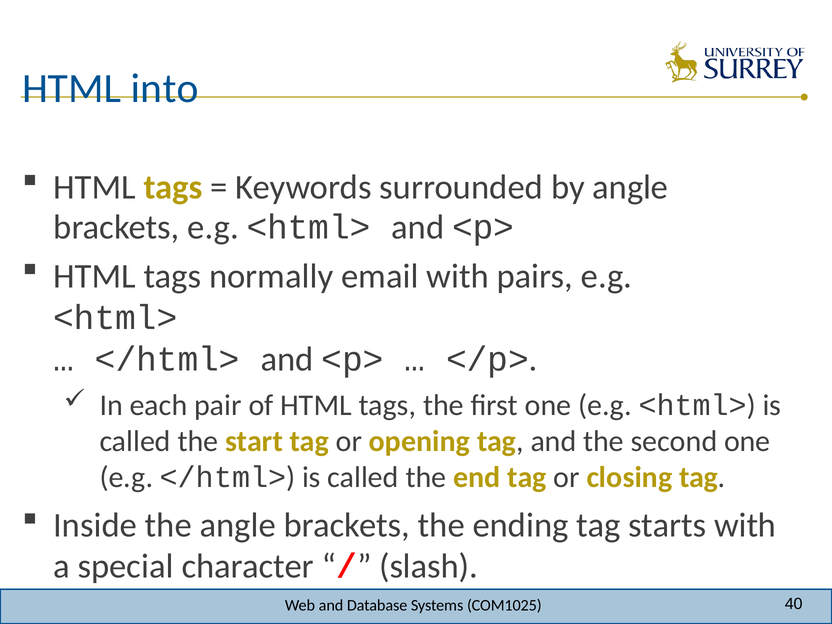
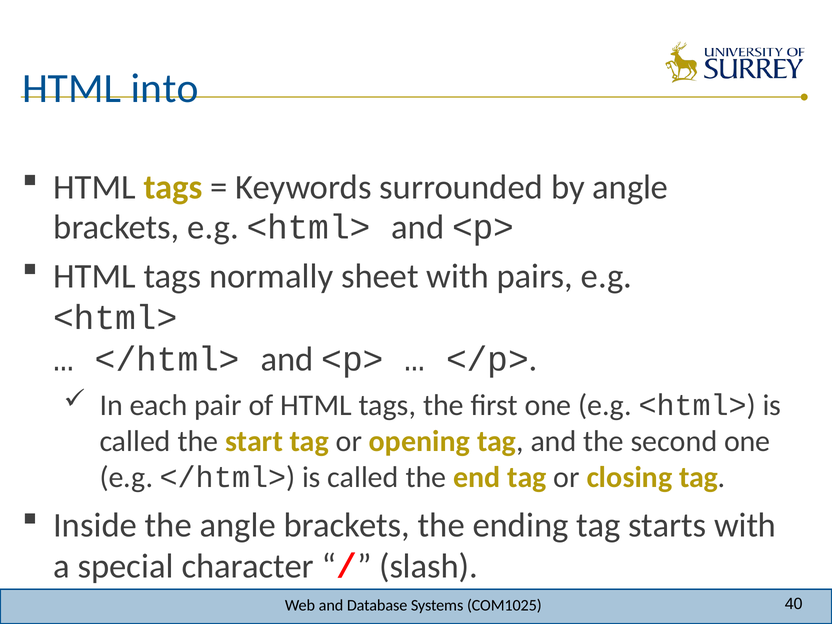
email: email -> sheet
